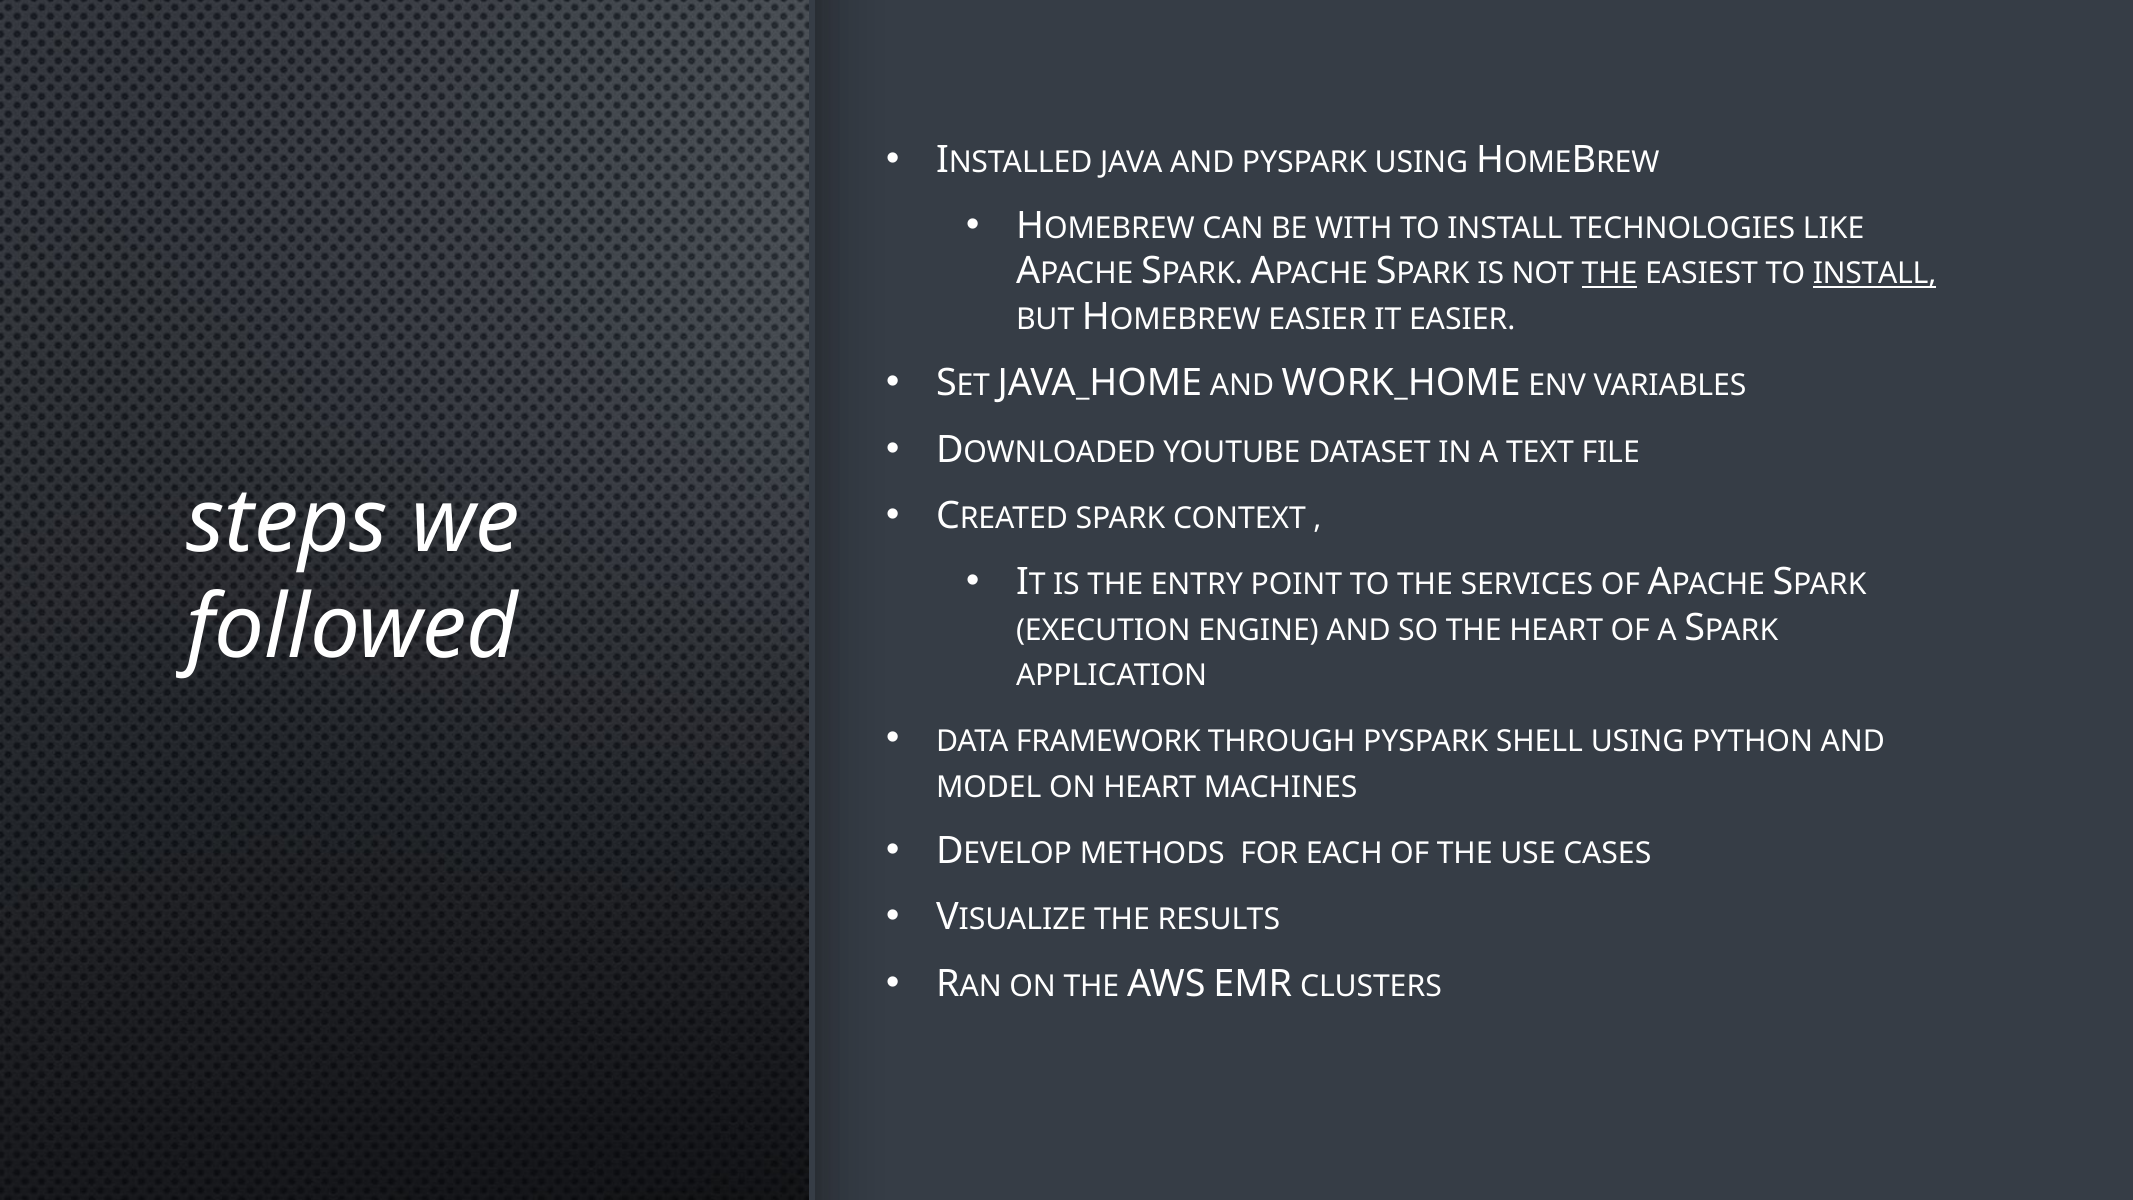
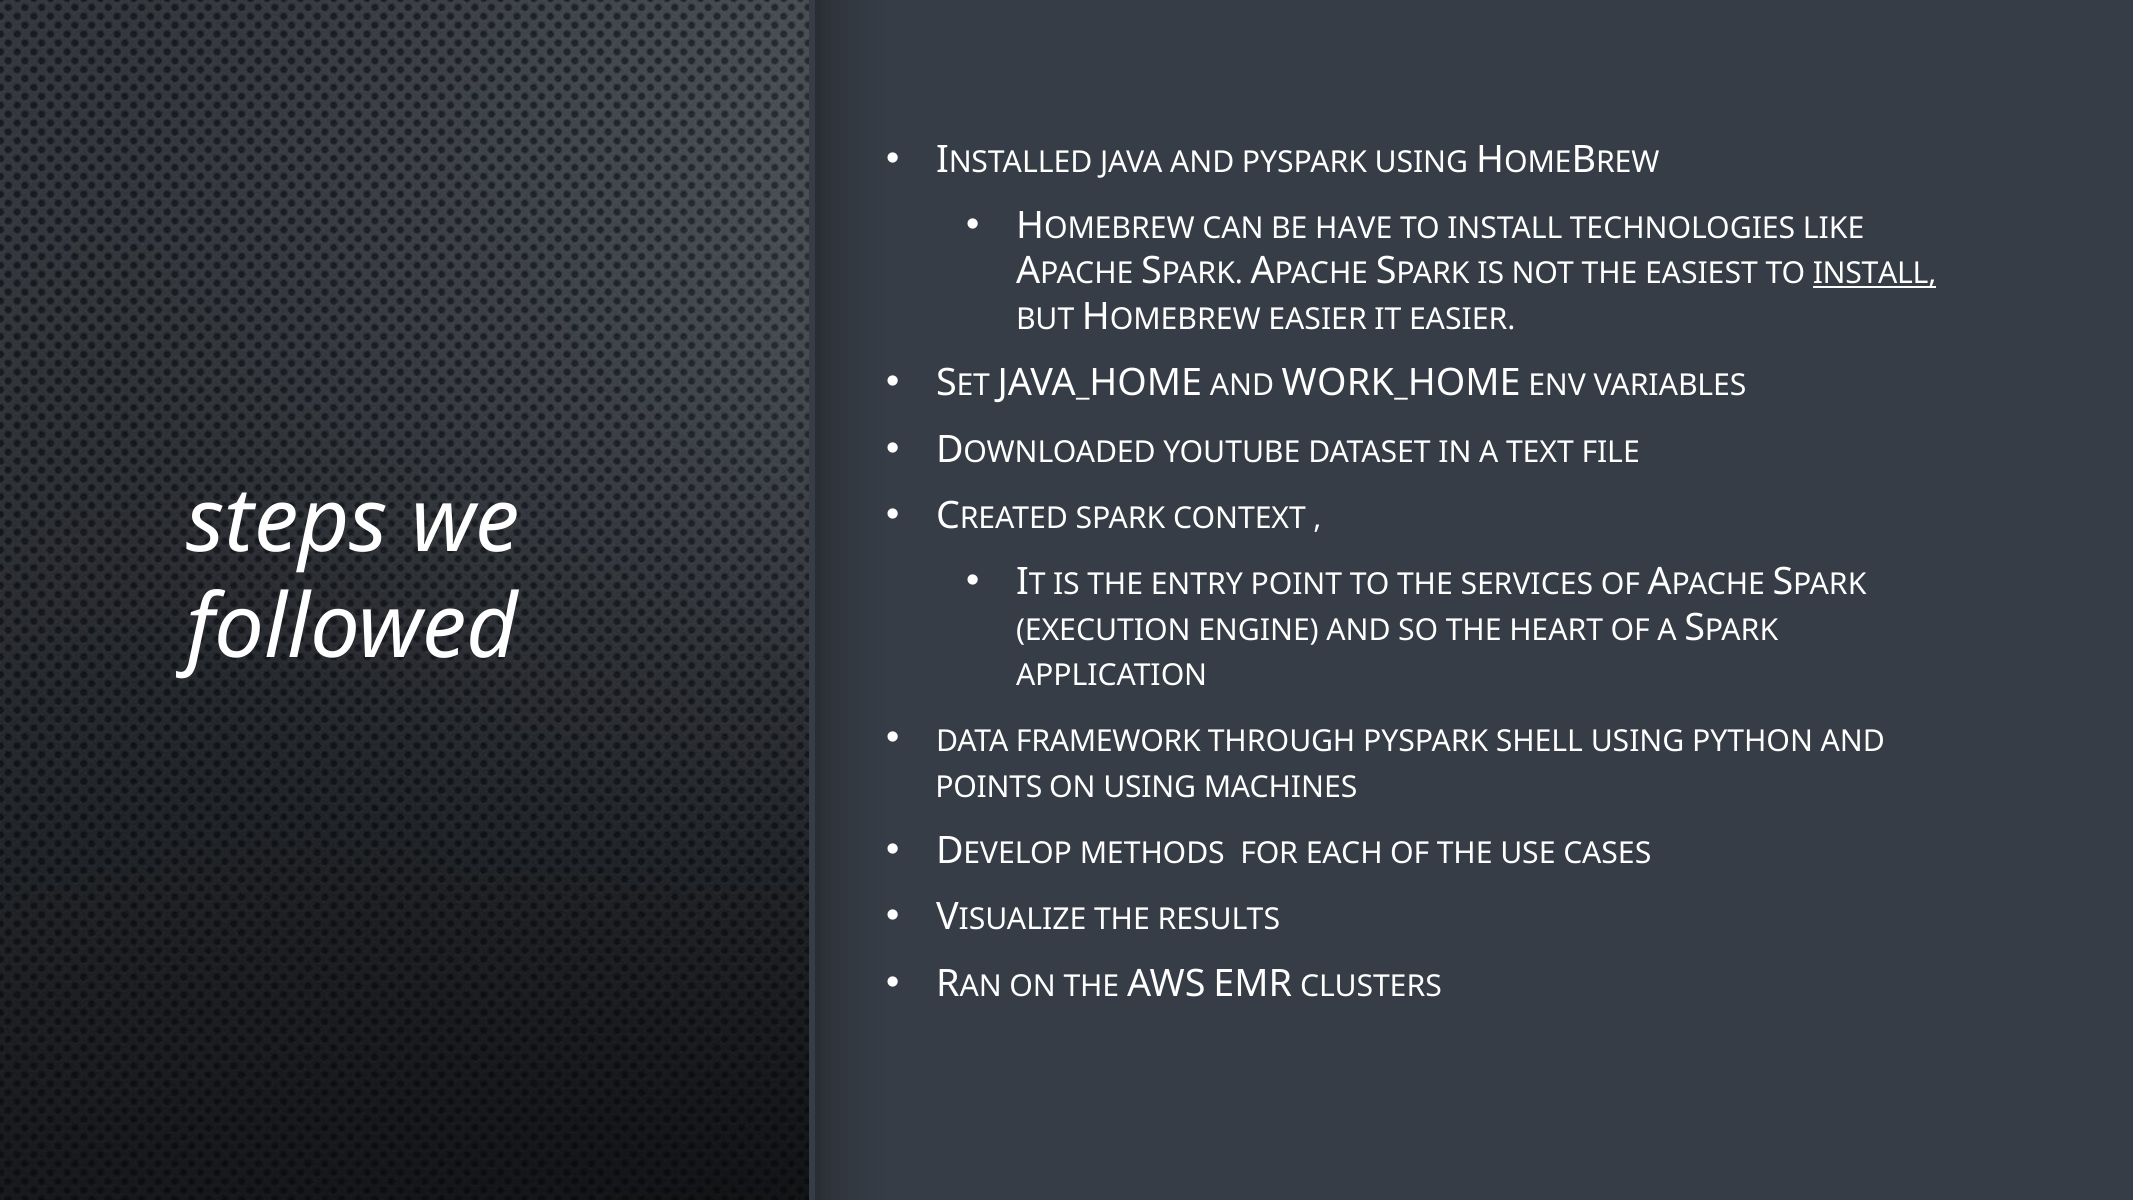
WITH: WITH -> HAVE
THE at (1610, 274) underline: present -> none
MODEL: MODEL -> POINTS
ON HEART: HEART -> USING
